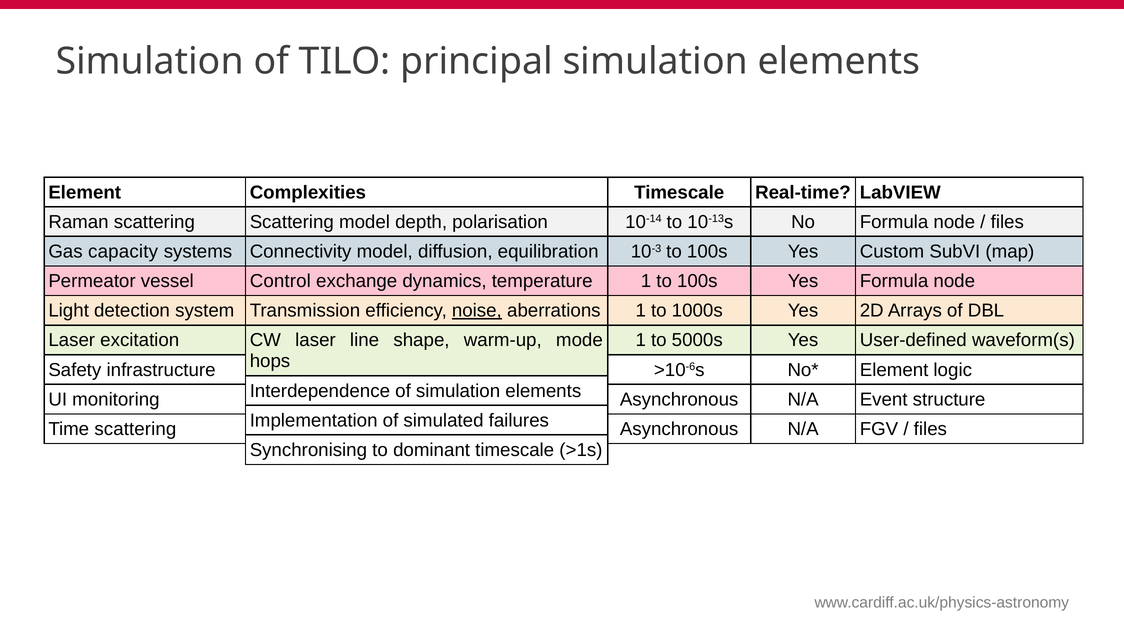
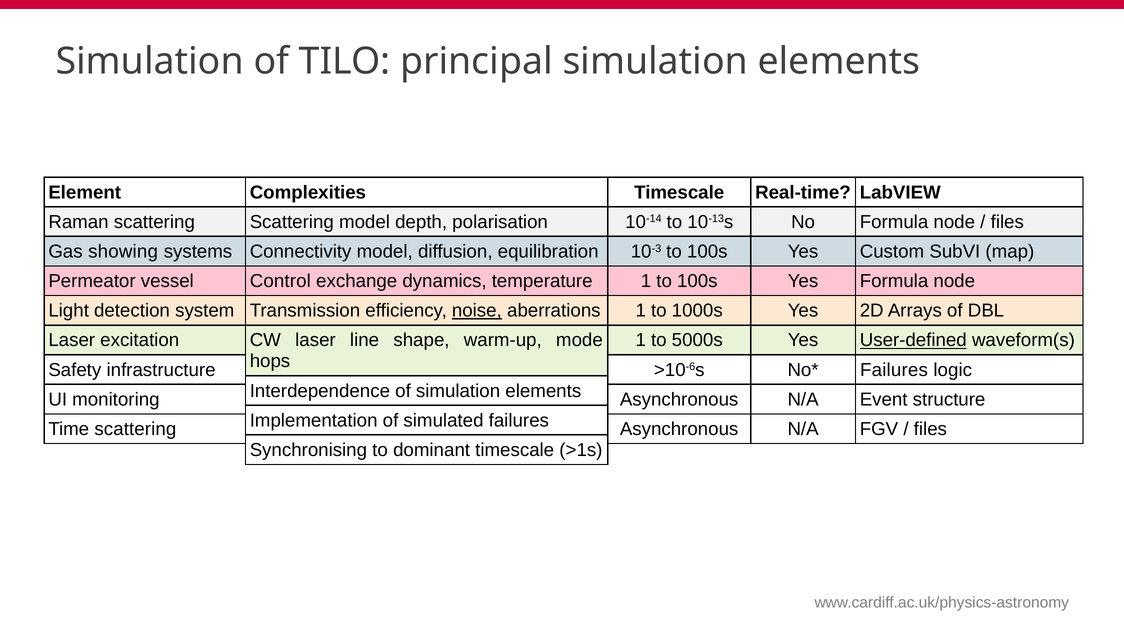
capacity: capacity -> showing
User-defined underline: none -> present
Element at (894, 370): Element -> Failures
